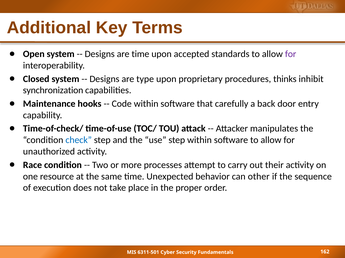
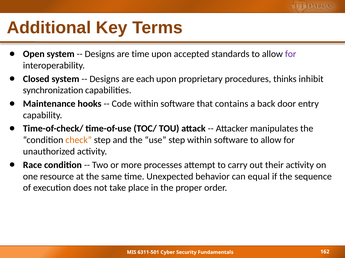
type: type -> each
carefully: carefully -> contains
check colour: blue -> orange
other: other -> equal
